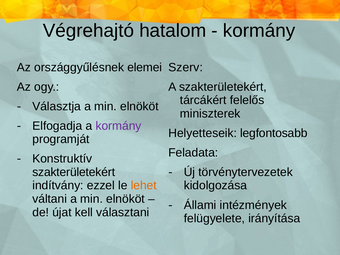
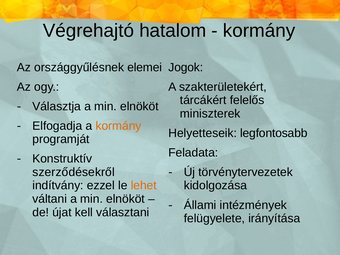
Szerv: Szerv -> Jogok
kormány at (119, 126) colour: purple -> orange
szakterületekért at (74, 172): szakterületekért -> szerződésekről
